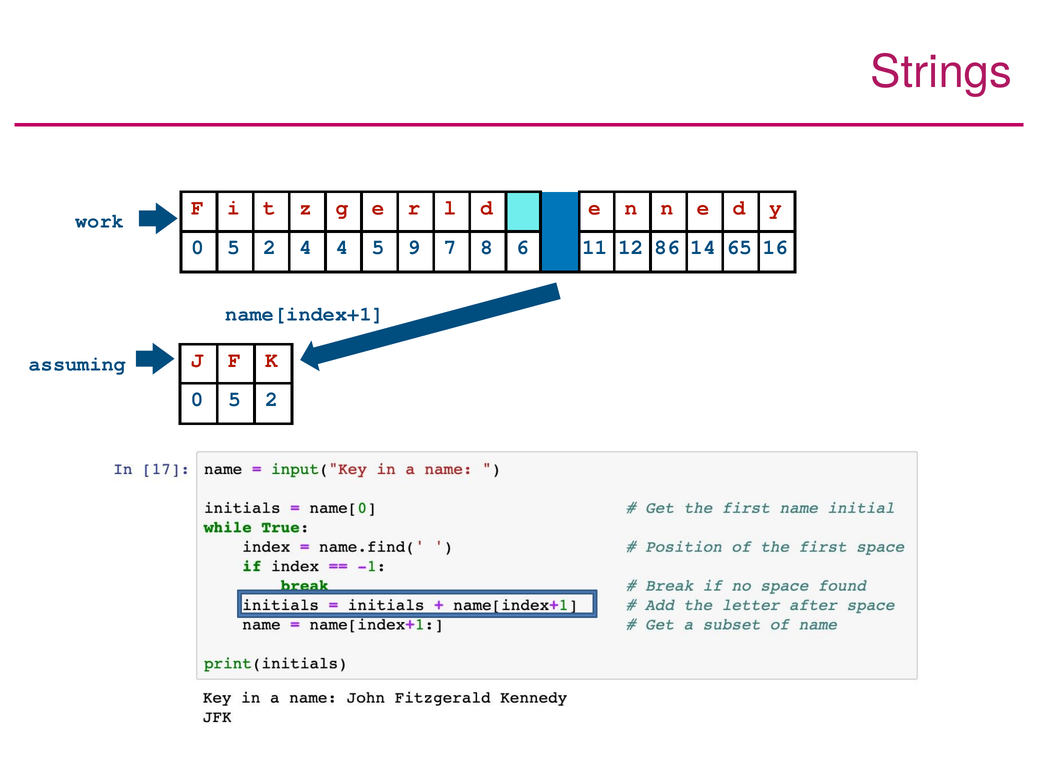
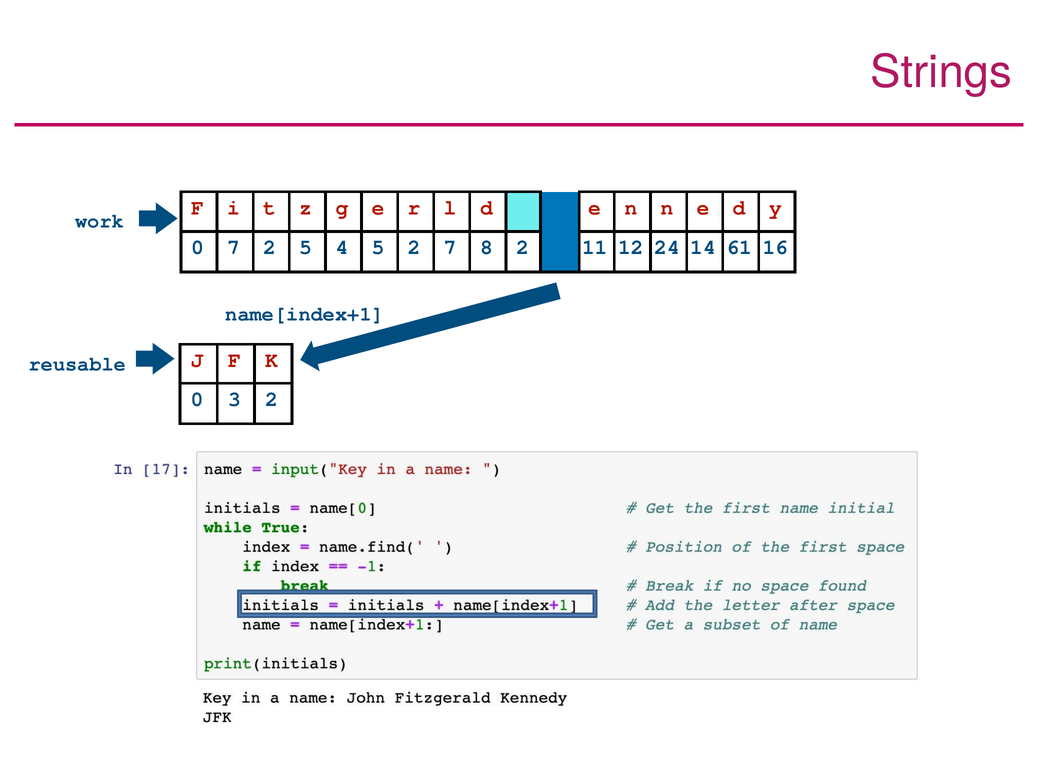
5 at (234, 247): 5 -> 7
2 4: 4 -> 5
5 9: 9 -> 2
8 6: 6 -> 2
86: 86 -> 24
65: 65 -> 61
assuming: assuming -> reusable
5 at (234, 399): 5 -> 3
